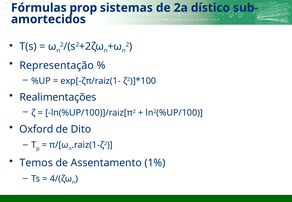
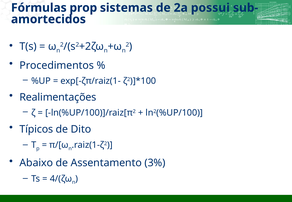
dístico: dístico -> possui
Representação: Representação -> Procedimentos
Oxford: Oxford -> Típicos
Temos: Temos -> Abaixo
1%: 1% -> 3%
